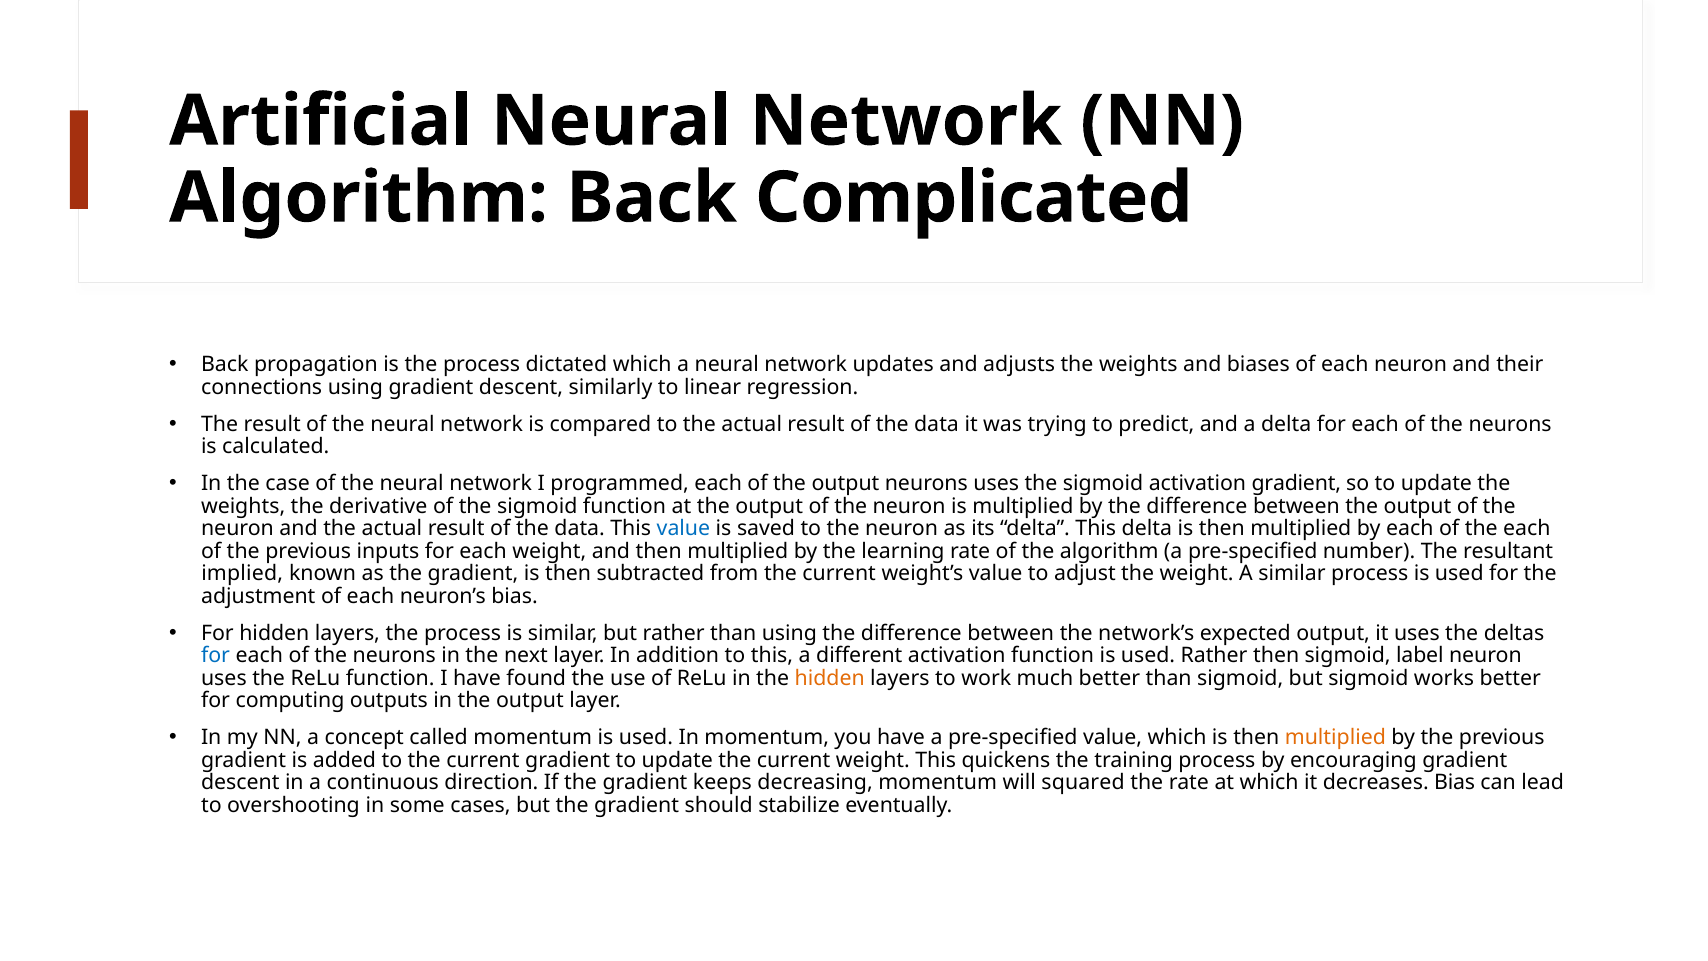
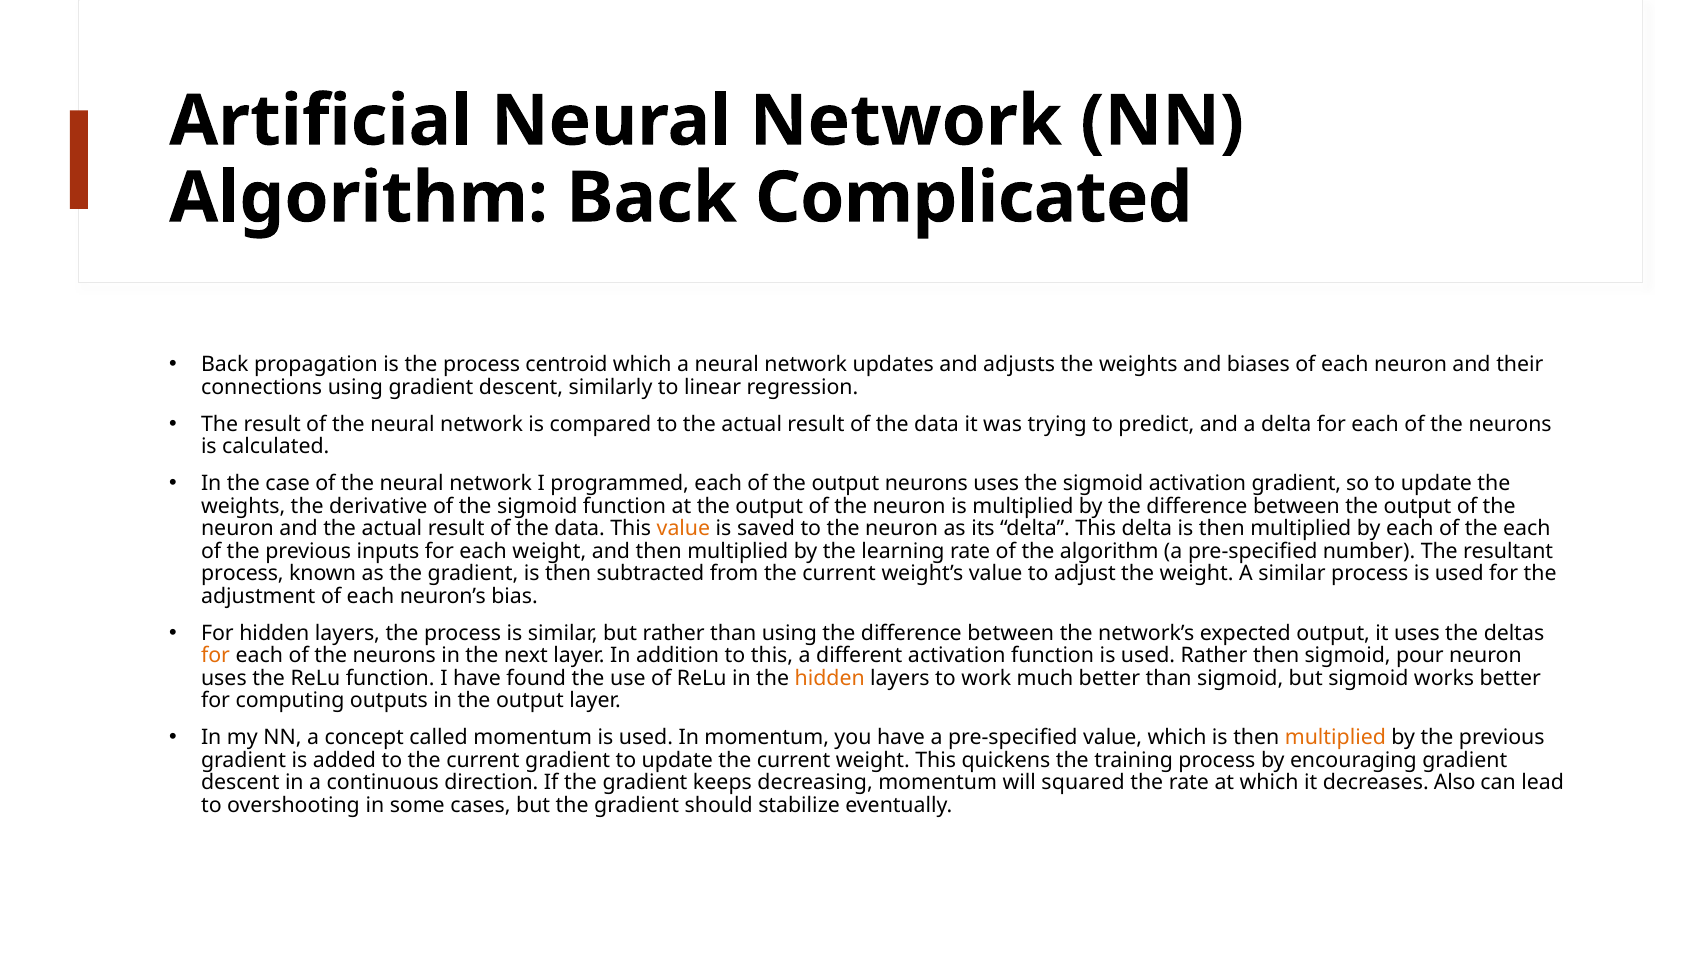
dictated: dictated -> centroid
value at (683, 528) colour: blue -> orange
implied at (242, 574): implied -> process
for at (216, 655) colour: blue -> orange
label: label -> pour
decreases Bias: Bias -> Also
